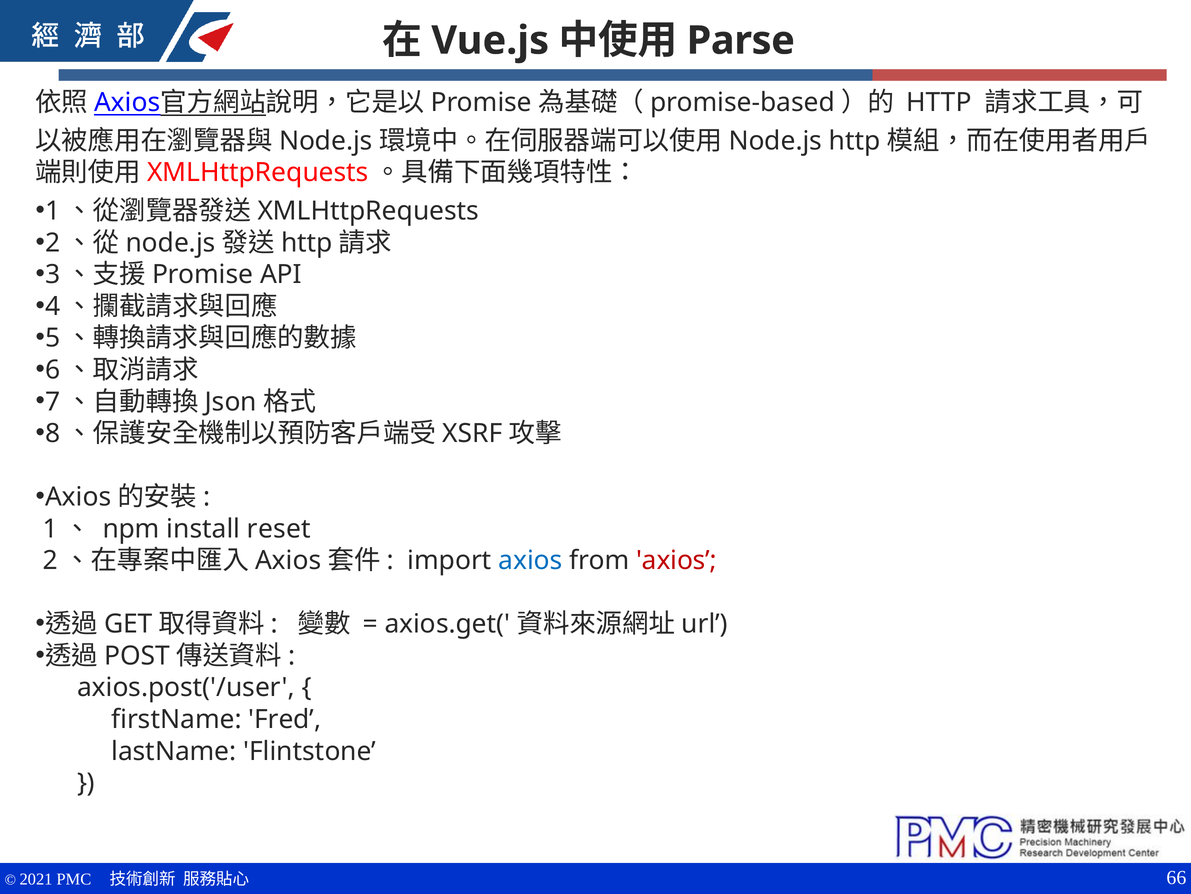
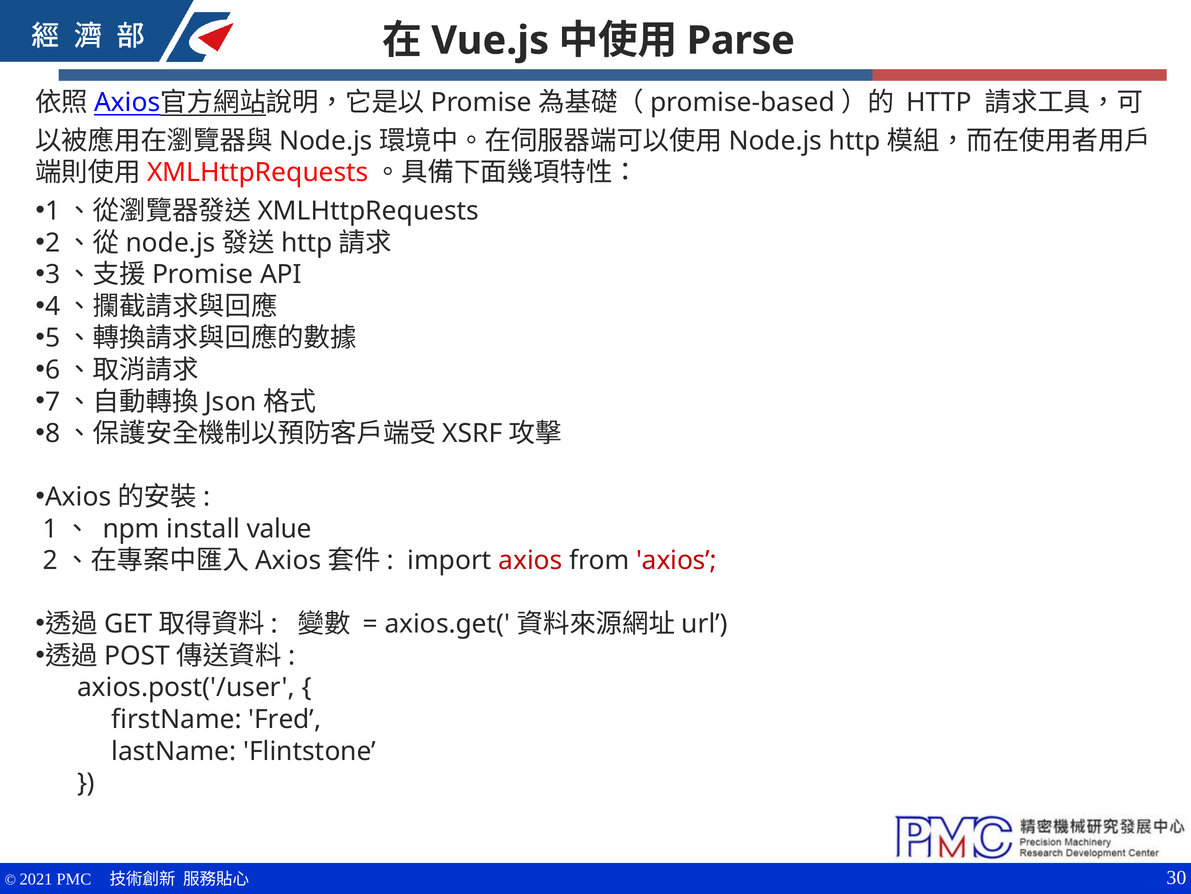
reset: reset -> value
axios at (530, 560) colour: blue -> red
66: 66 -> 30
